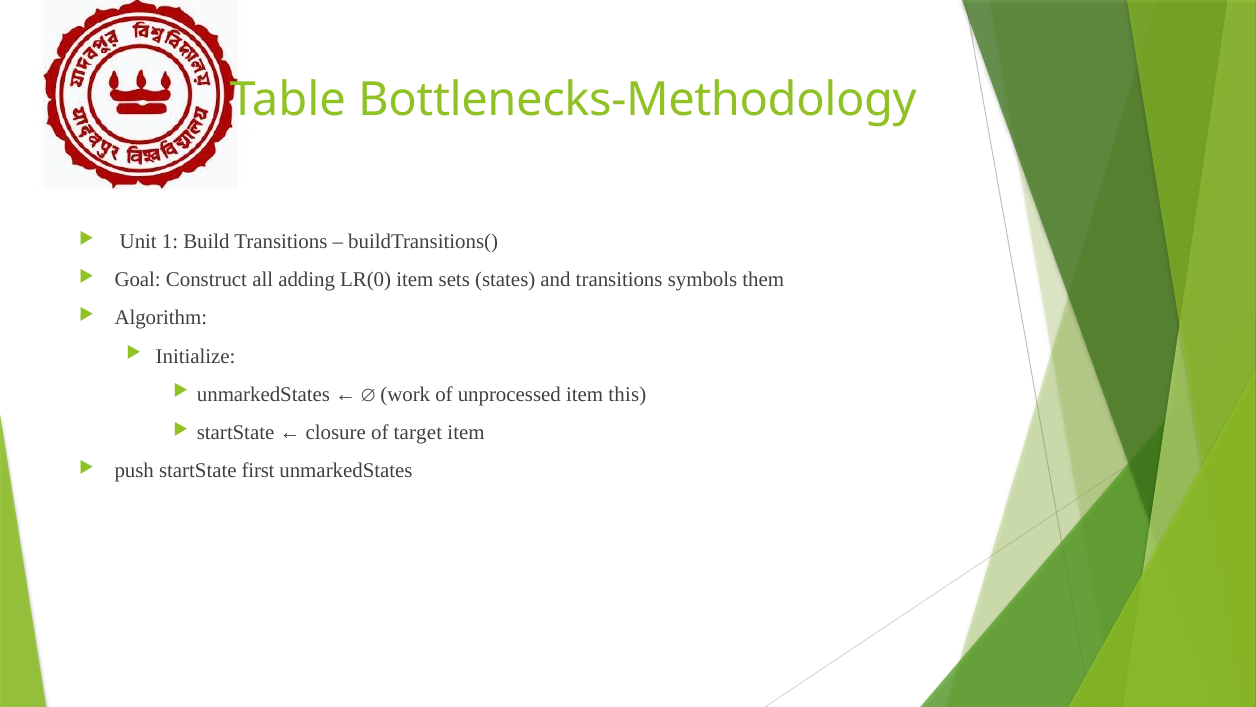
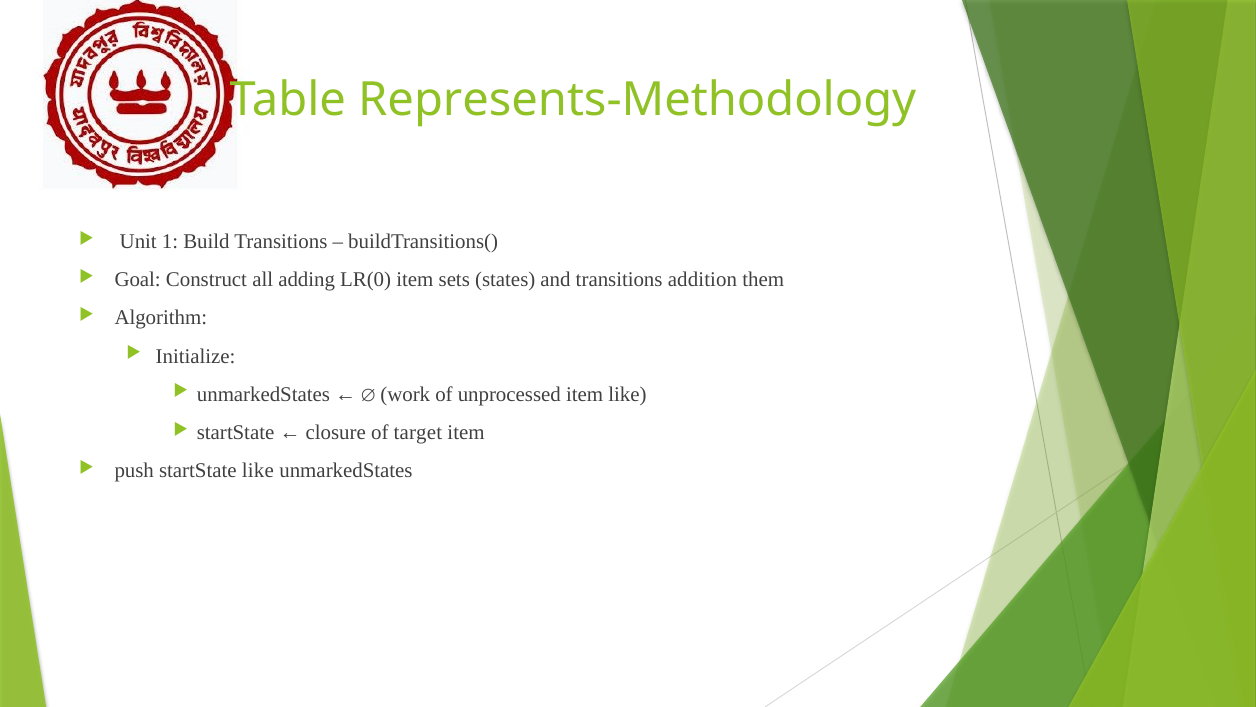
Bottlenecks-Methodology: Bottlenecks-Methodology -> Represents-Methodology
symbols: symbols -> addition
item this: this -> like
startState first: first -> like
